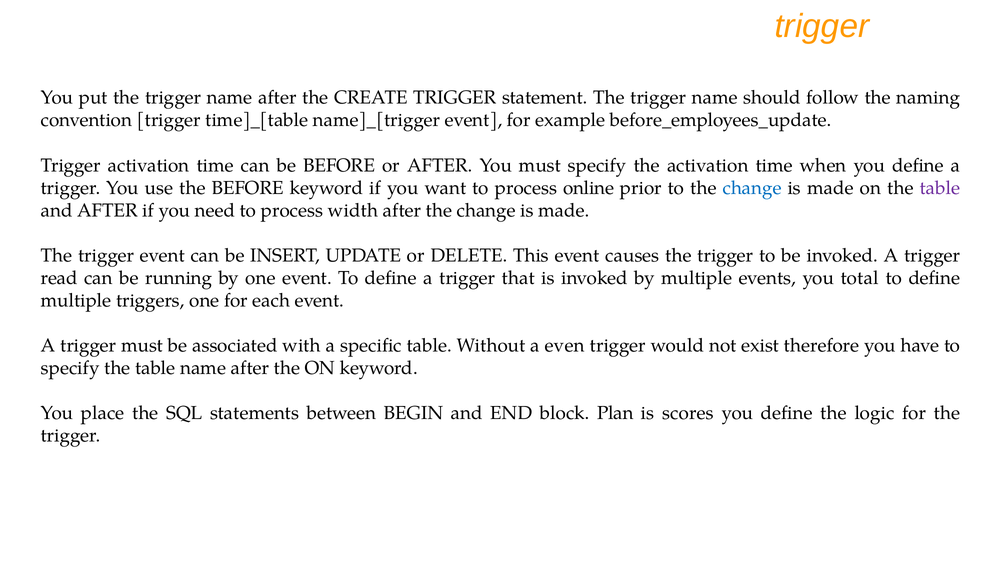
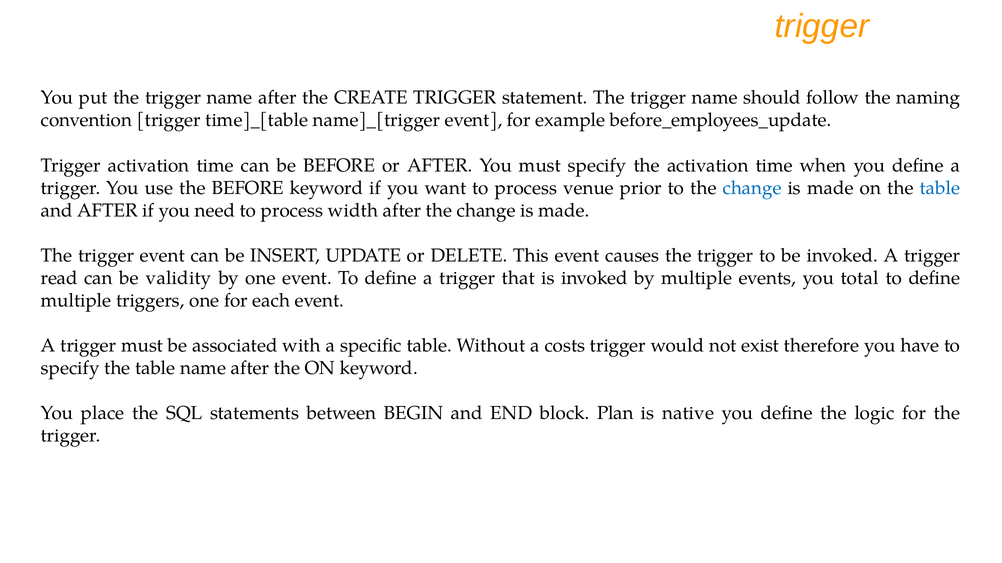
online: online -> venue
table at (940, 188) colour: purple -> blue
running: running -> validity
even: even -> costs
scores: scores -> native
